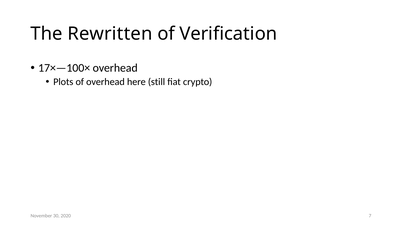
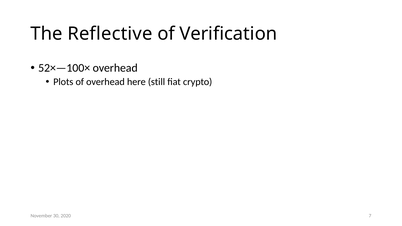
Rewritten: Rewritten -> Reflective
17×—100×: 17×—100× -> 52×—100×
